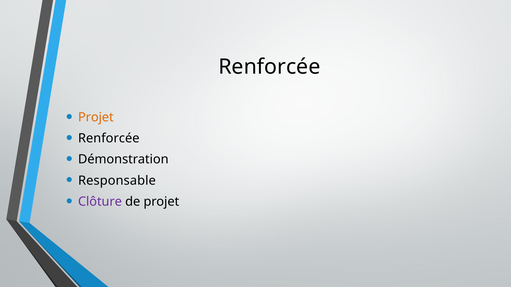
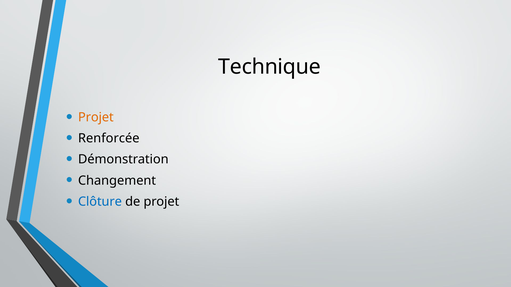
Renforcée at (269, 67): Renforcée -> Technique
Responsable: Responsable -> Changement
Clôture colour: purple -> blue
